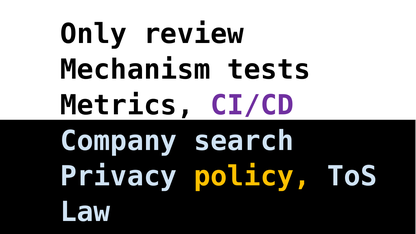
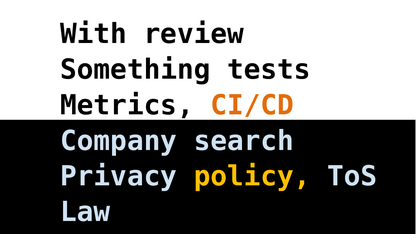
Only: Only -> With
Mechanism: Mechanism -> Something
CI/CD colour: purple -> orange
